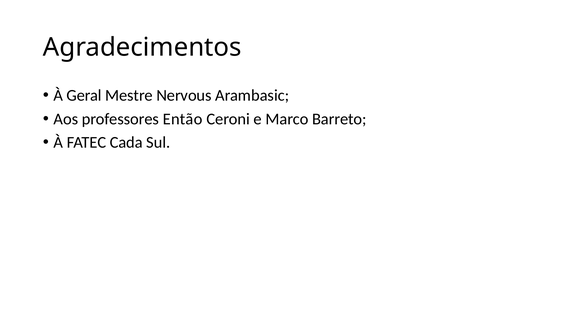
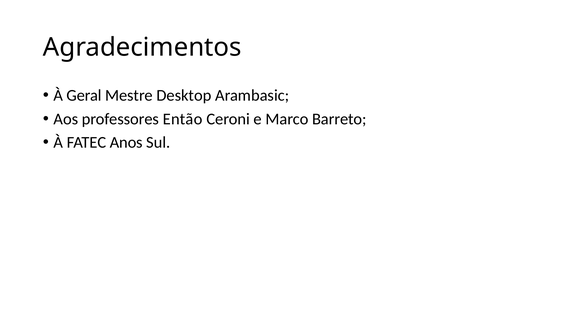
Nervous: Nervous -> Desktop
Cada: Cada -> Anos
